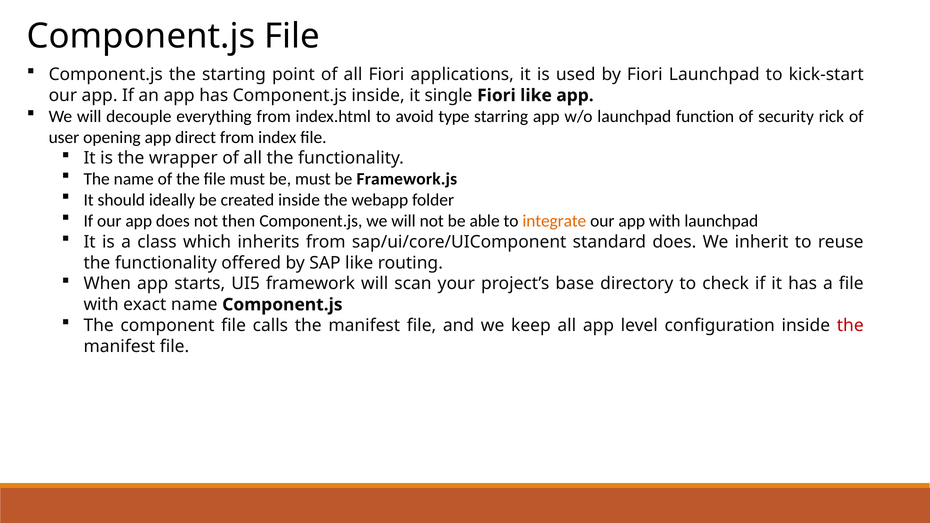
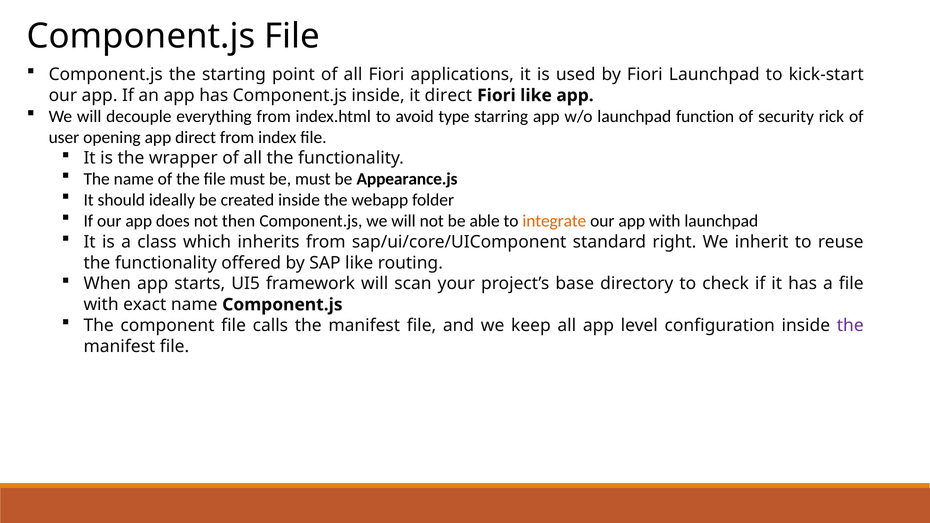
it single: single -> direct
Framework.js: Framework.js -> Appearance.js
standard does: does -> right
the at (850, 326) colour: red -> purple
